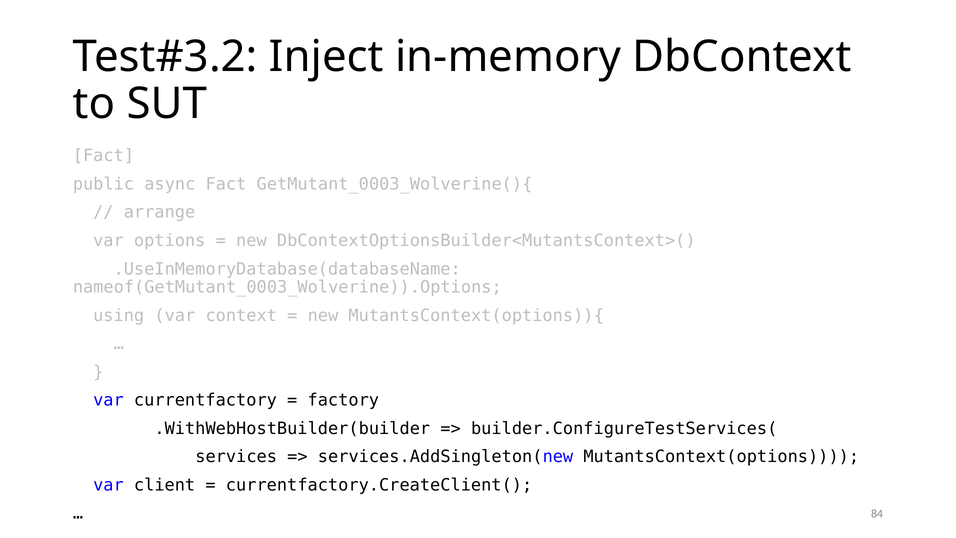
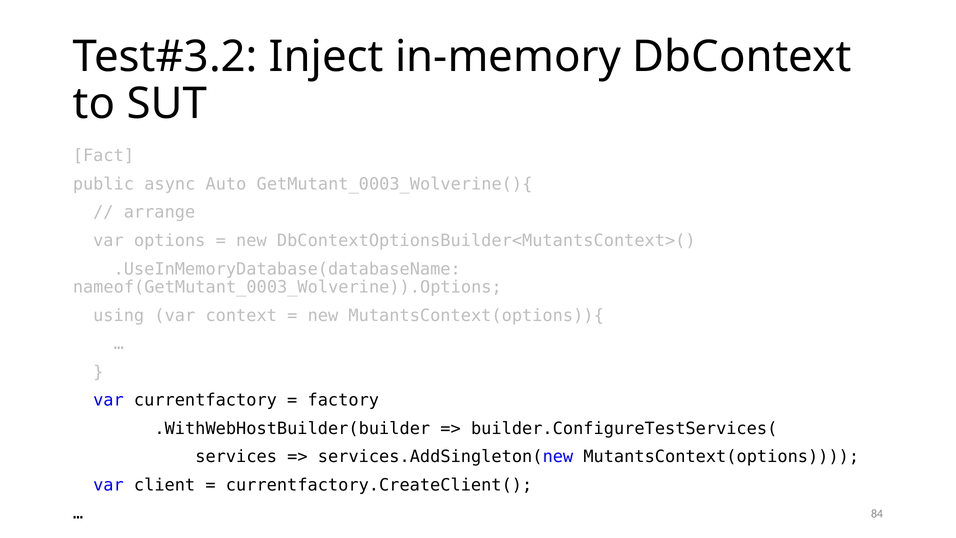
async Fact: Fact -> Auto
